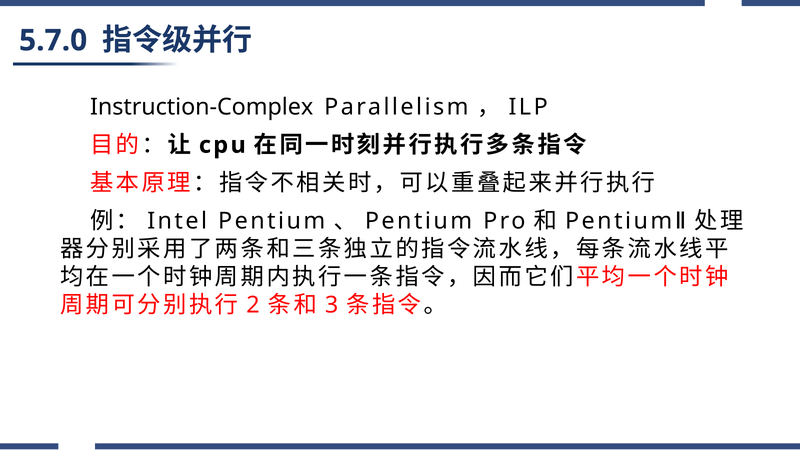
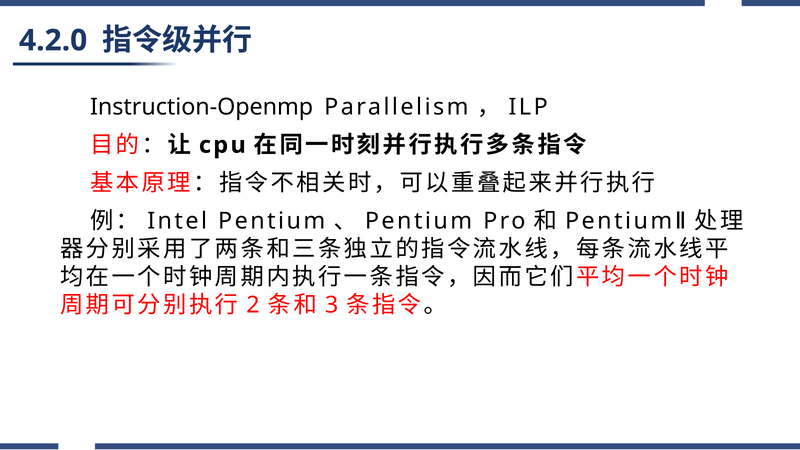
5.7.0: 5.7.0 -> 4.2.0
Instruction-Complex: Instruction-Complex -> Instruction-Openmp
